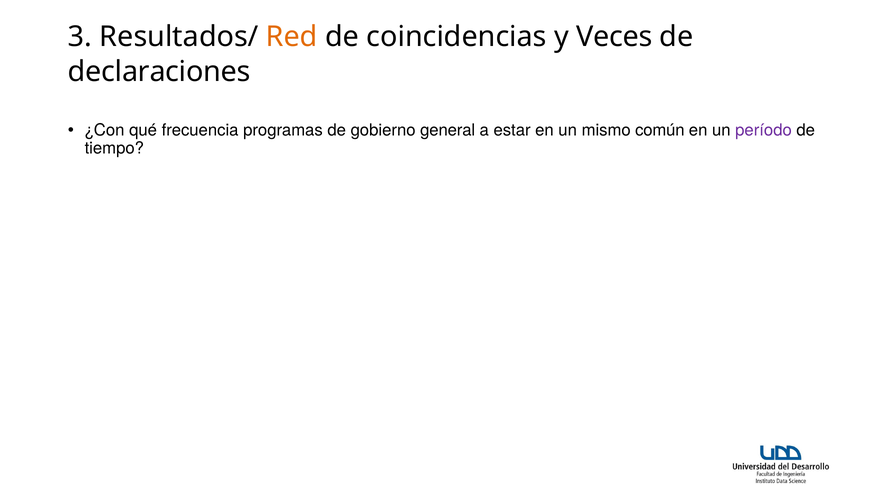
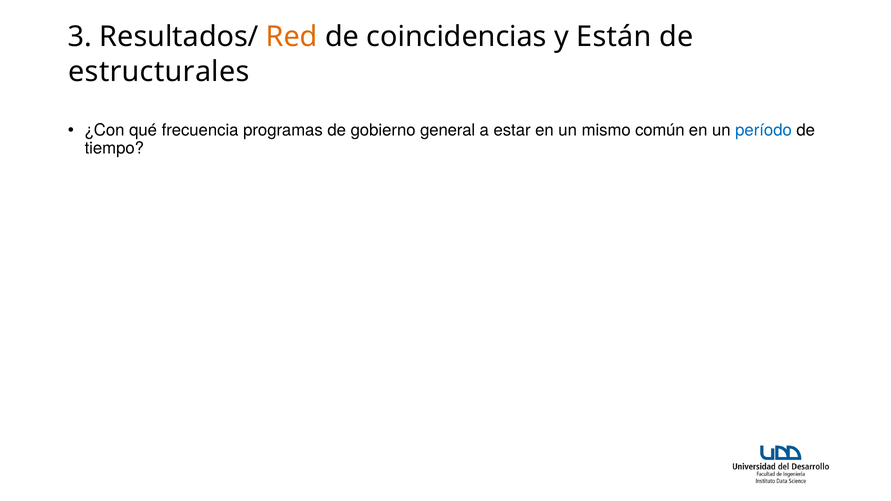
Veces: Veces -> Están
declaraciones: declaraciones -> estructurales
período colour: purple -> blue
